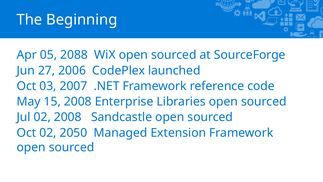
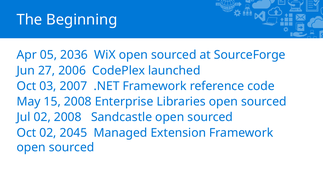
2088: 2088 -> 2036
2050: 2050 -> 2045
